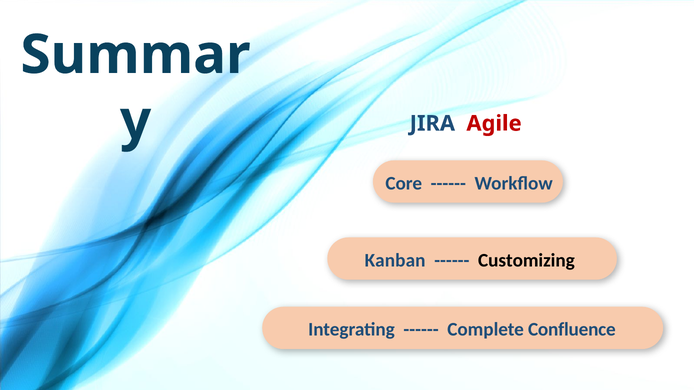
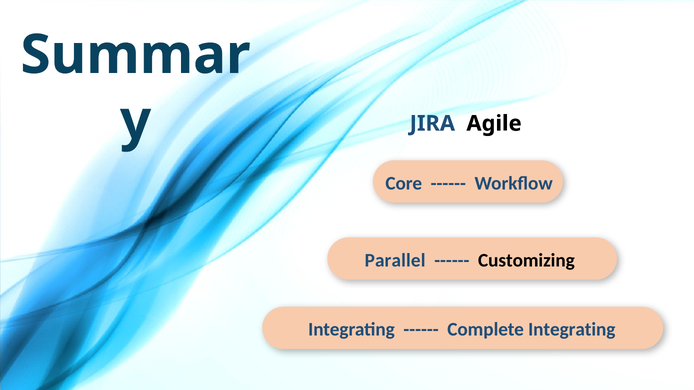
Agile colour: red -> black
Kanban: Kanban -> Parallel
Complete Confluence: Confluence -> Integrating
